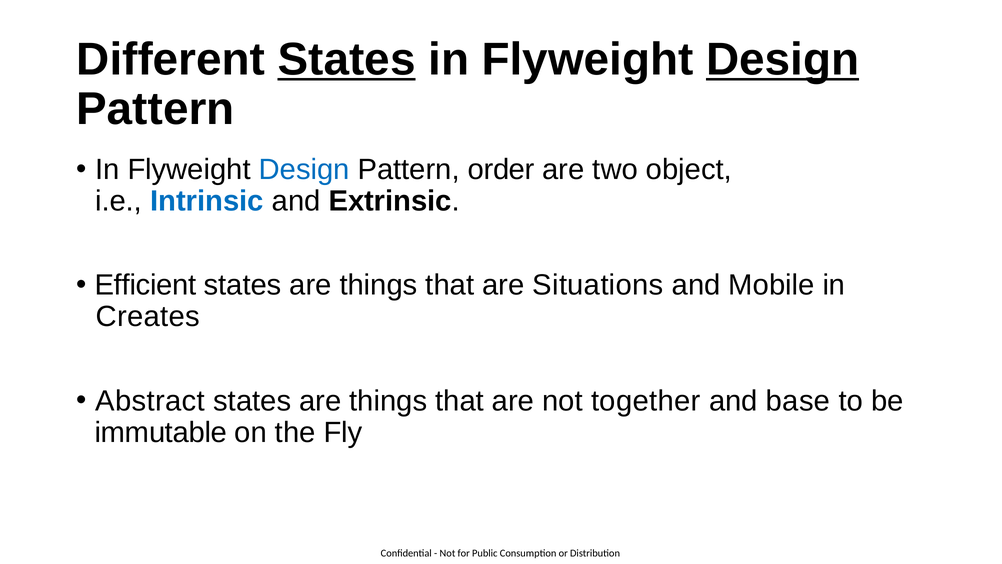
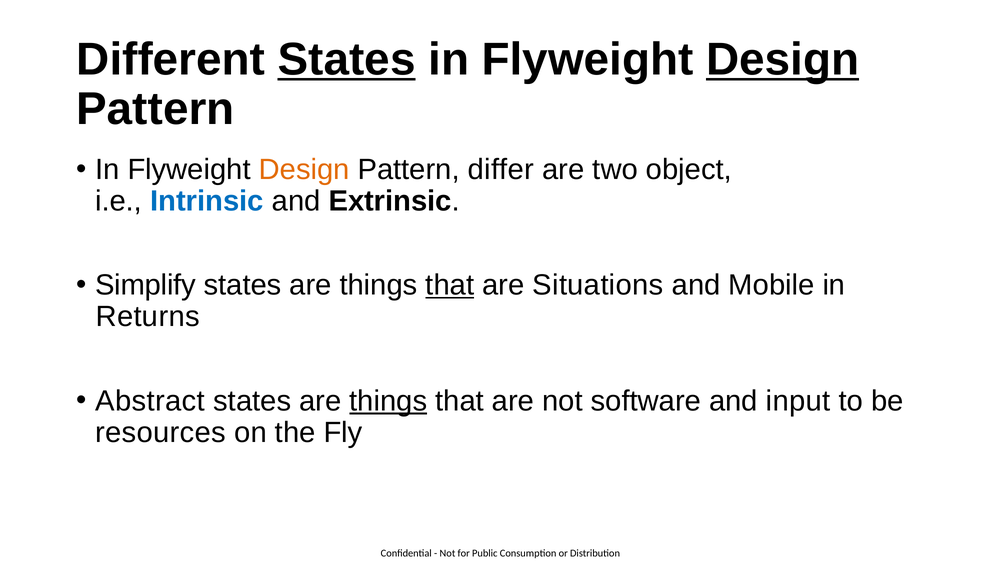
Design at (304, 169) colour: blue -> orange
order: order -> differ
Efficient: Efficient -> Simplify
that at (450, 285) underline: none -> present
Creates: Creates -> Returns
things at (388, 401) underline: none -> present
together: together -> software
base: base -> input
immutable: immutable -> resources
